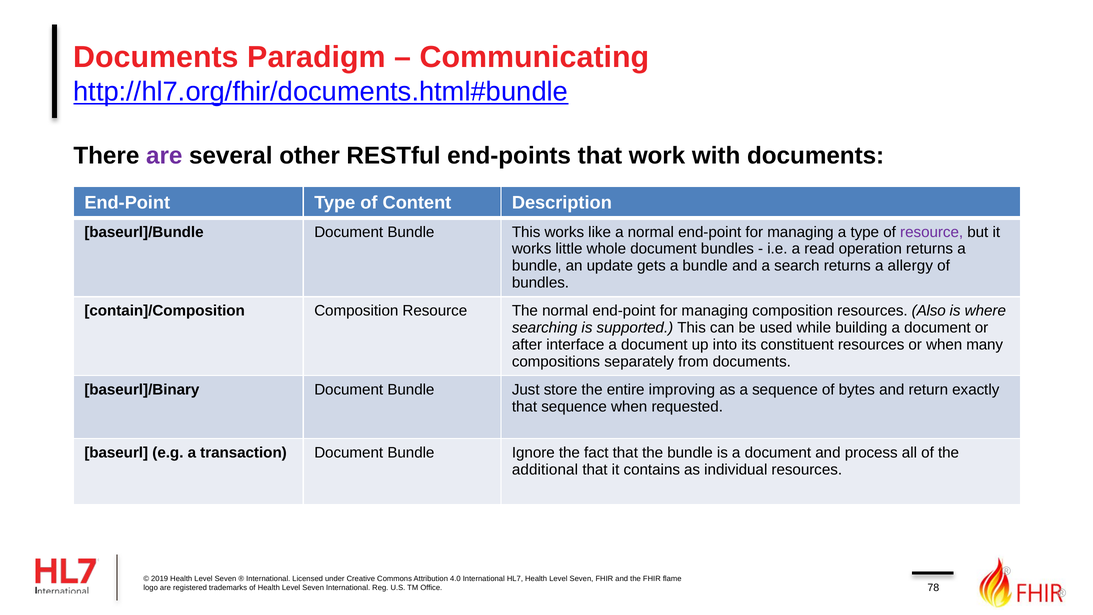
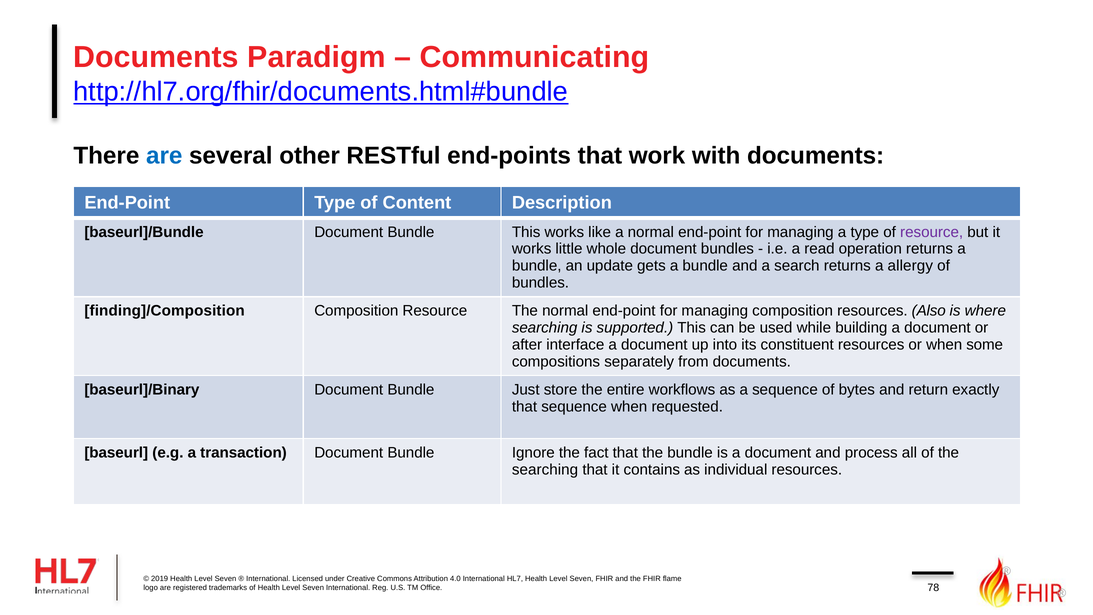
are at (164, 156) colour: purple -> blue
contain]/Composition: contain]/Composition -> finding]/Composition
many: many -> some
improving: improving -> workflows
additional at (545, 470): additional -> searching
